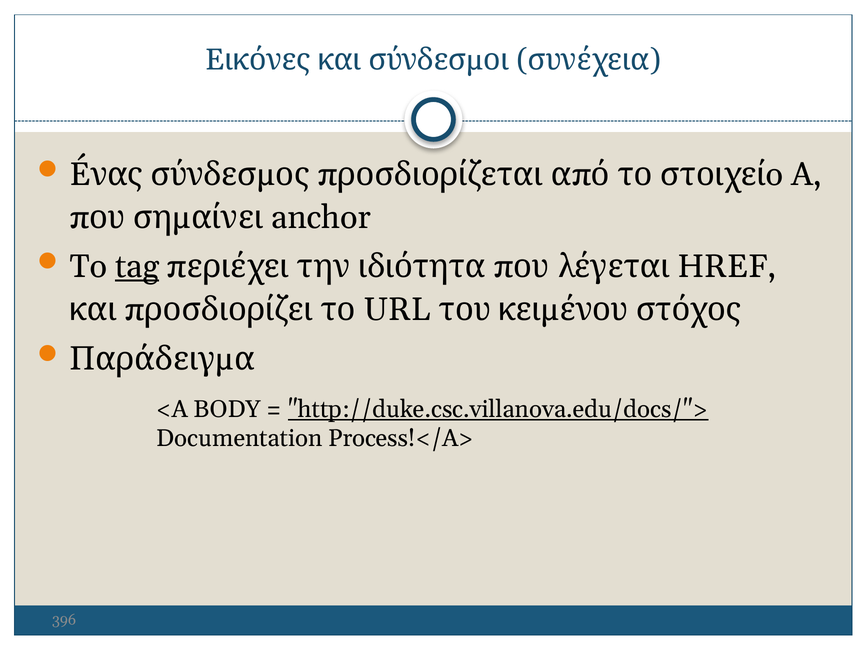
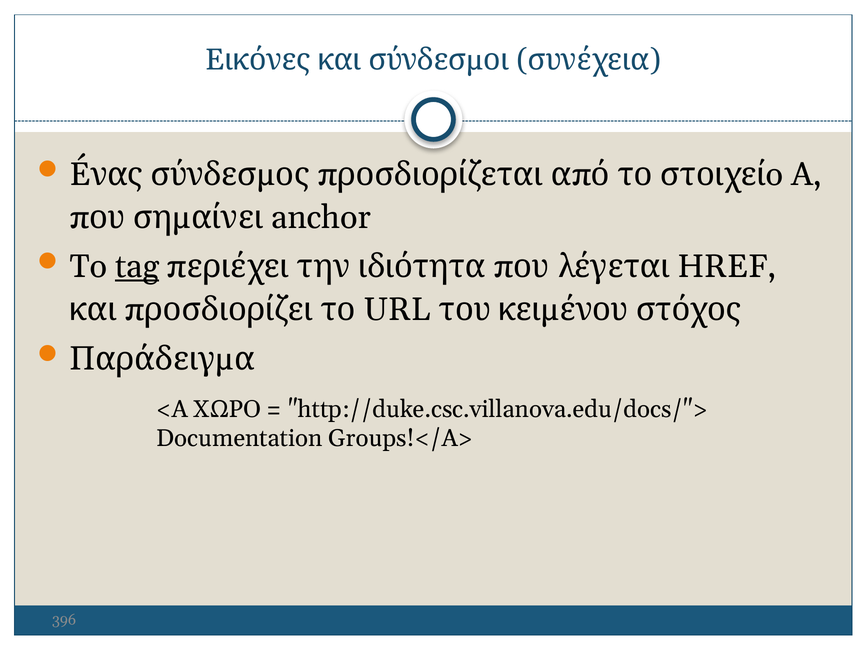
BODY: BODY -> ΧΏΡΟ
http://duke.csc.villanova.edu/docs/"> underline: present -> none
Process!</A>: Process!</A> -> Groups!</A>
